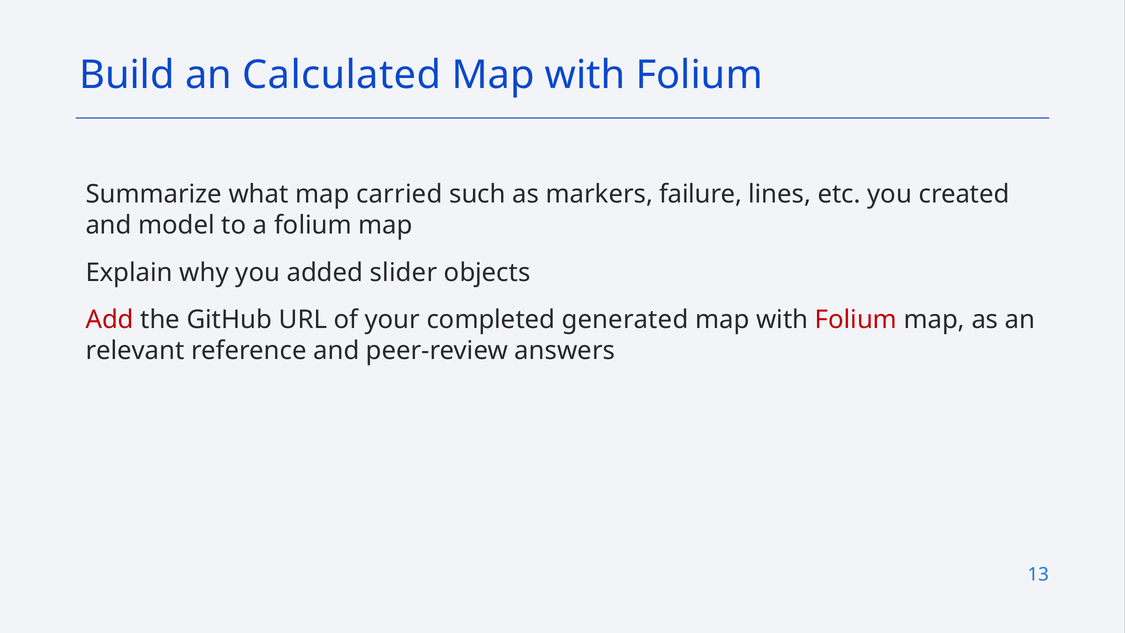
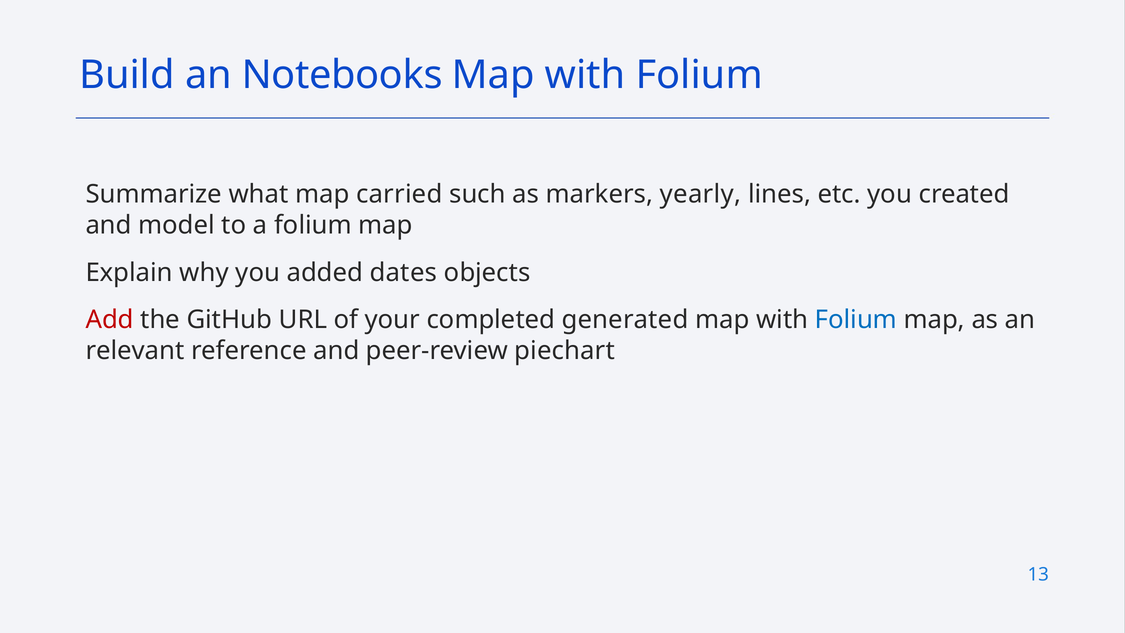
Calculated: Calculated -> Notebooks
failure: failure -> yearly
slider: slider -> dates
Folium at (856, 320) colour: red -> blue
answers: answers -> piechart
